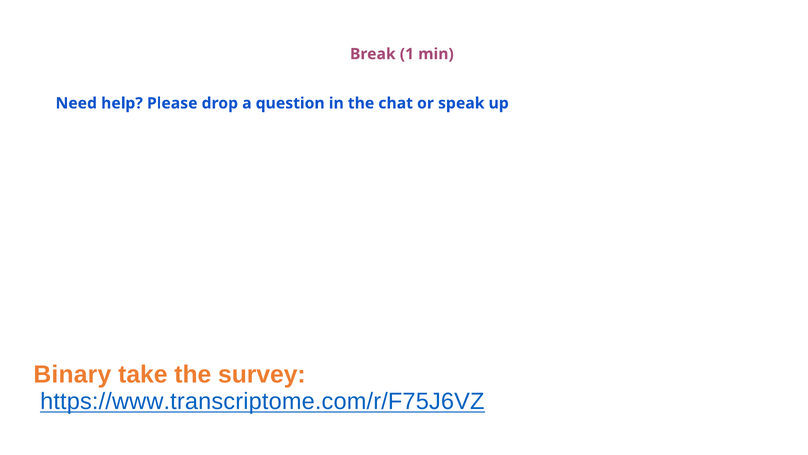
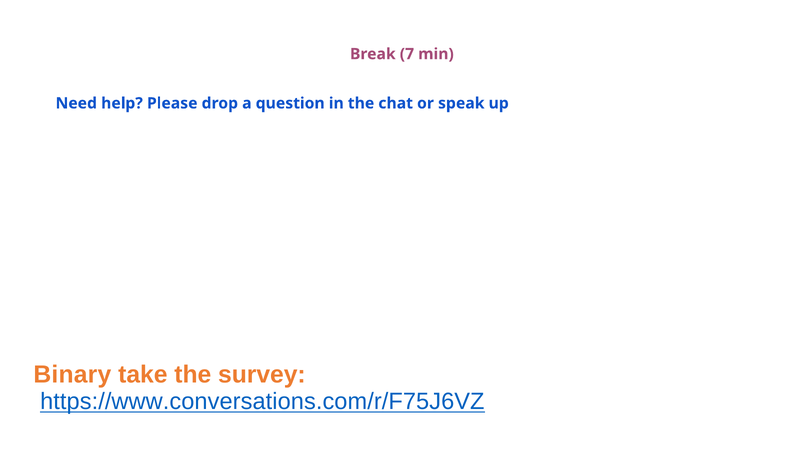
1: 1 -> 7
https://www.transcriptome.com/r/F75J6VZ: https://www.transcriptome.com/r/F75J6VZ -> https://www.conversations.com/r/F75J6VZ
